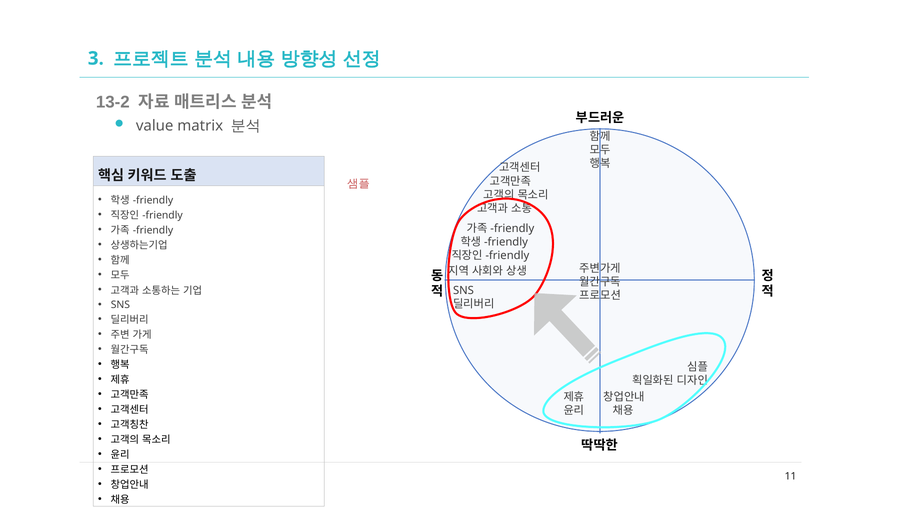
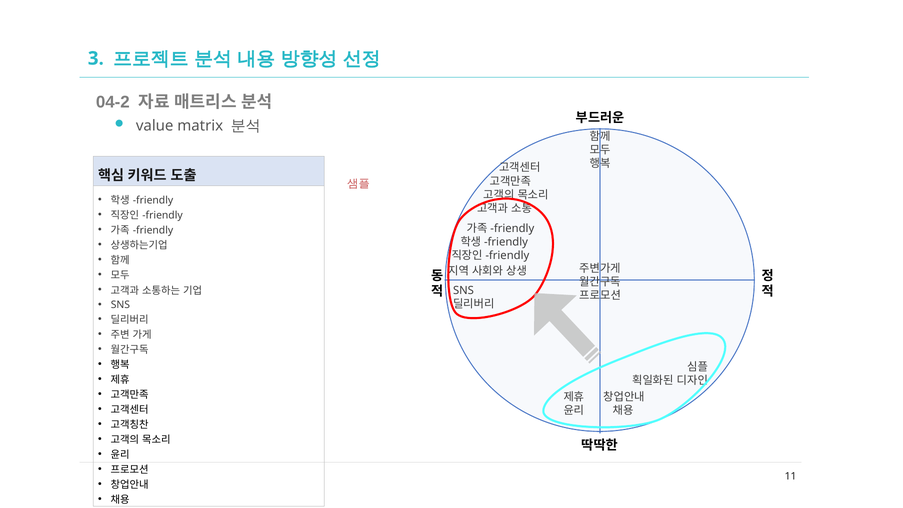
13-2: 13-2 -> 04-2
